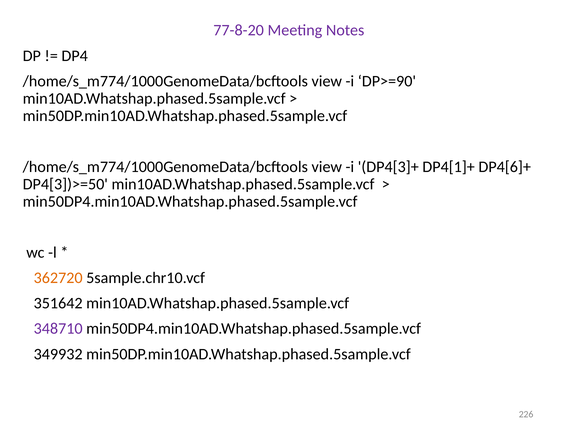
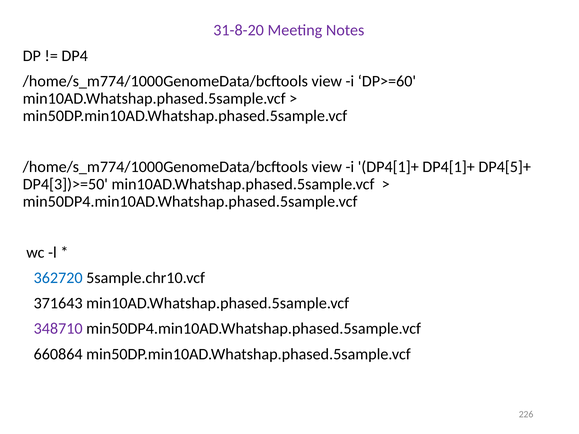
77-8-20: 77-8-20 -> 31-8-20
DP>=90: DP>=90 -> DP>=60
i DP4[3]+: DP4[3]+ -> DP4[1]+
DP4[6]+: DP4[6]+ -> DP4[5]+
362720 colour: orange -> blue
351642: 351642 -> 371643
349932: 349932 -> 660864
